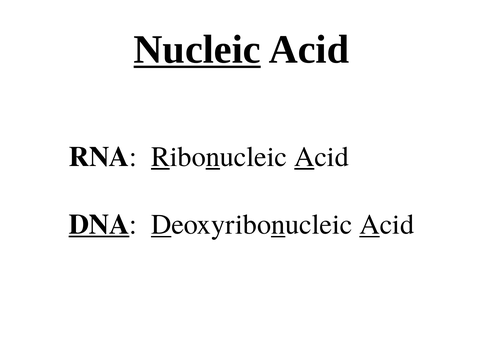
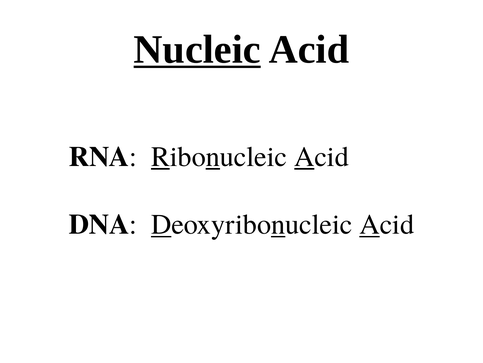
DNA underline: present -> none
